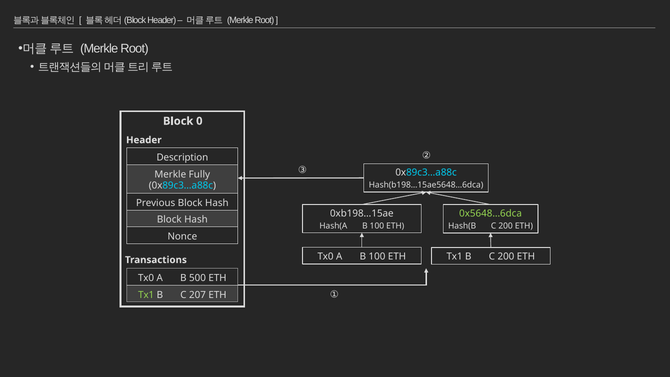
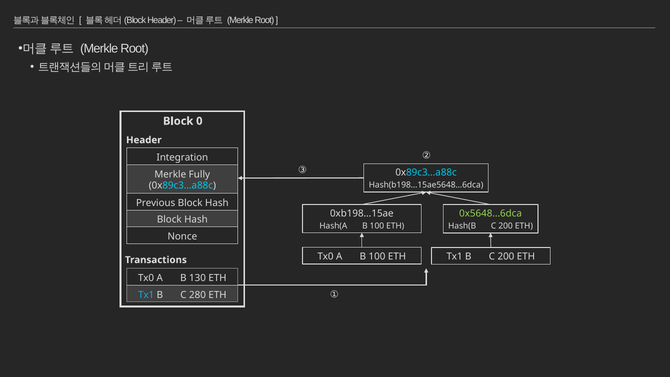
Description: Description -> Integration
500: 500 -> 130
Tx1 at (146, 295) colour: light green -> light blue
207: 207 -> 280
